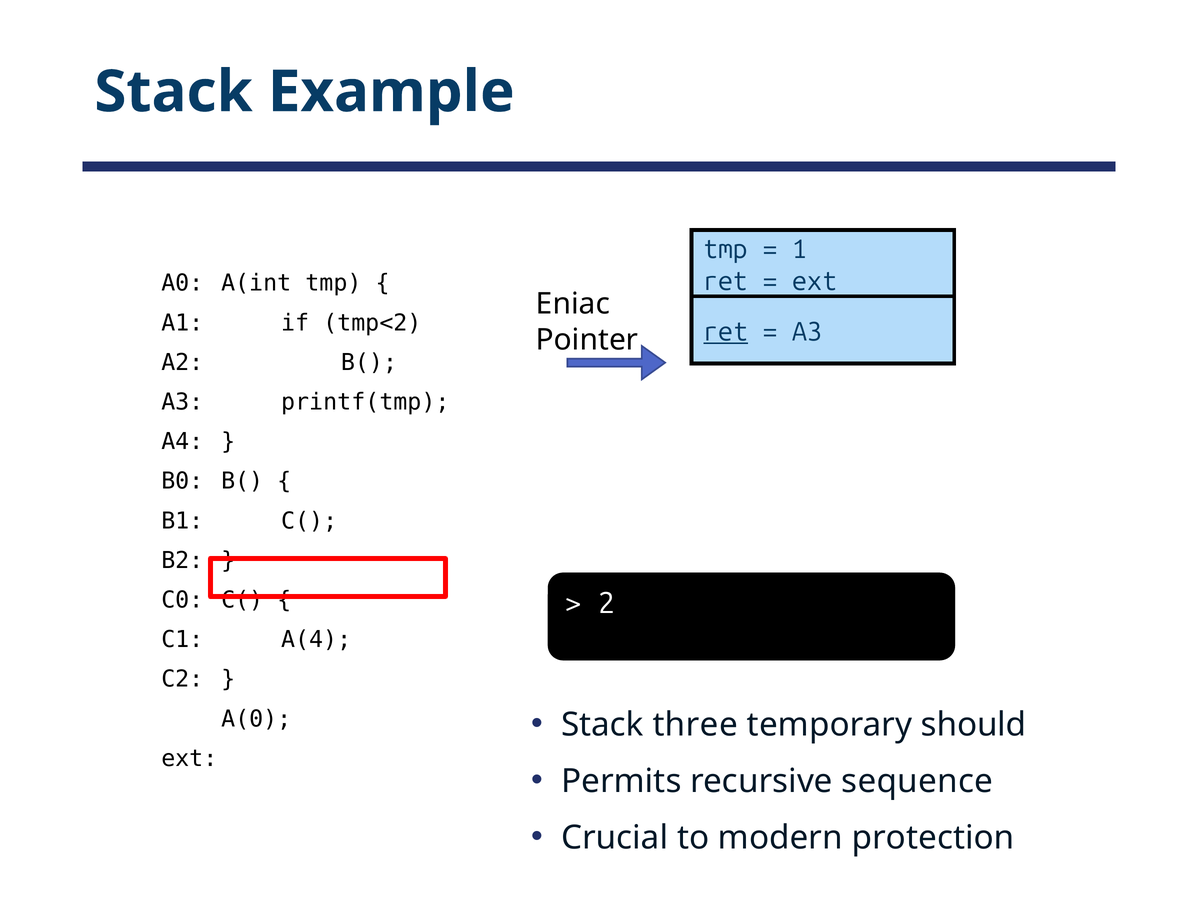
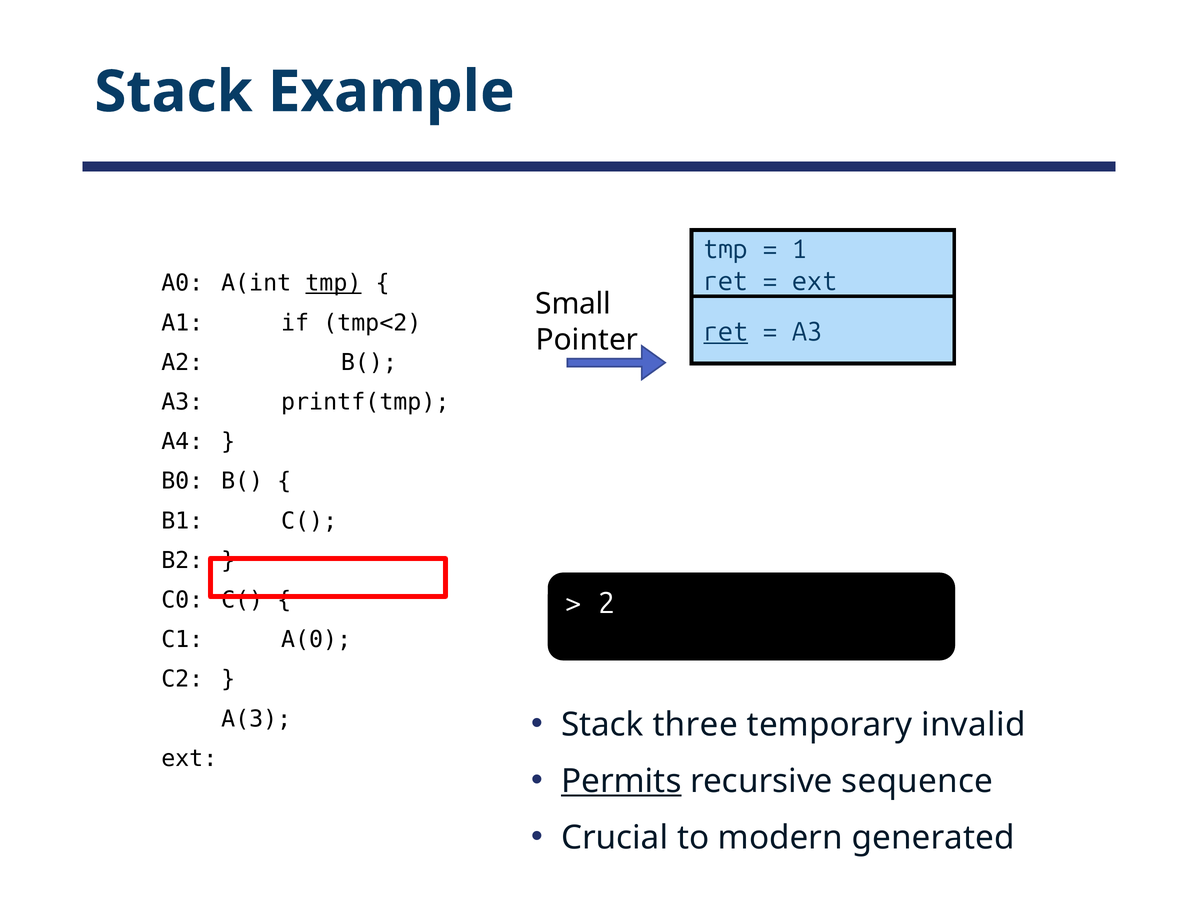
tmp at (333, 283) underline: none -> present
Eniac: Eniac -> Small
A(4: A(4 -> A(0
should: should -> invalid
A(0: A(0 -> A(3
Permits underline: none -> present
protection: protection -> generated
